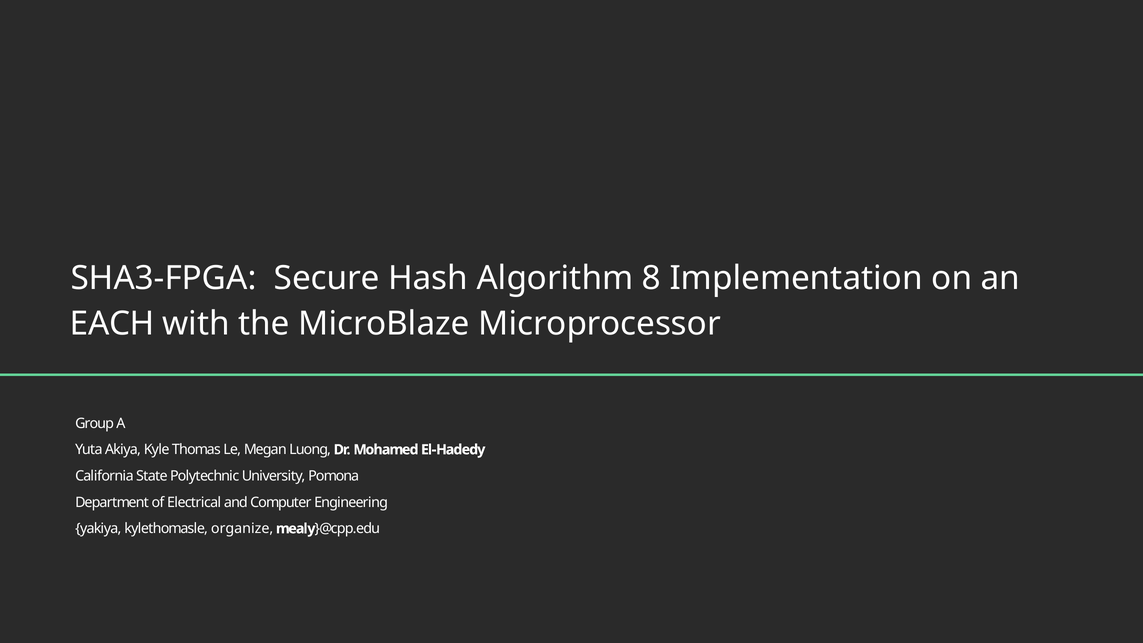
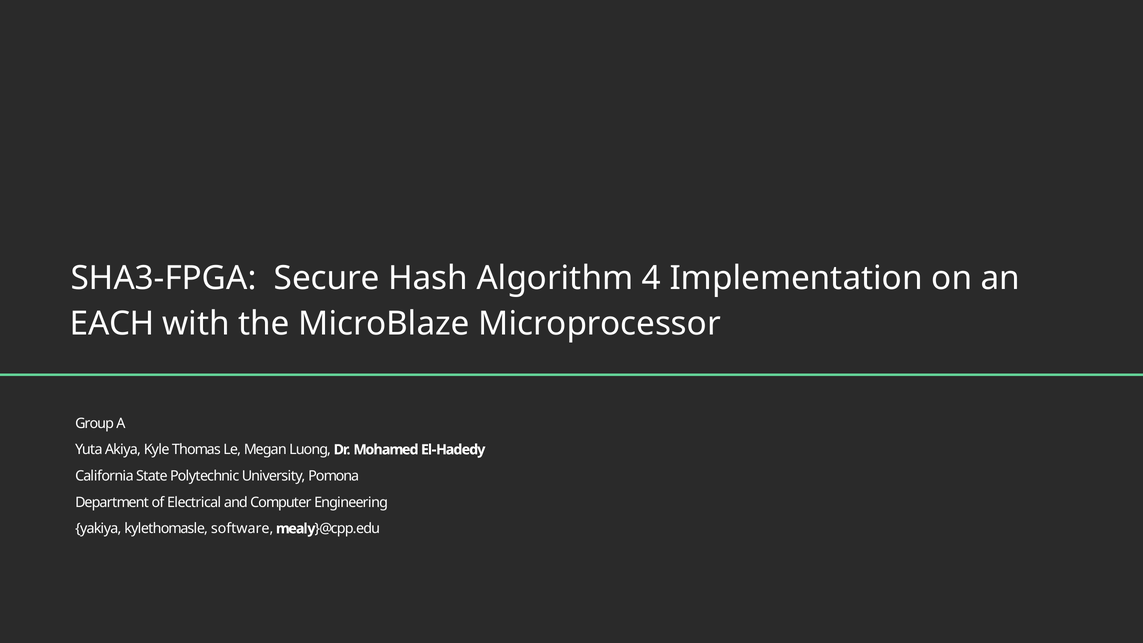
8: 8 -> 4
organize: organize -> software
